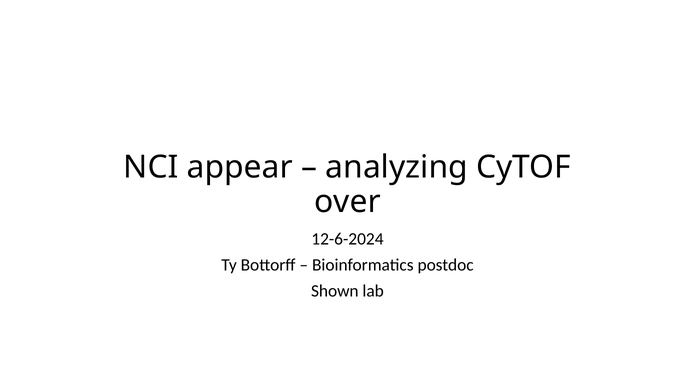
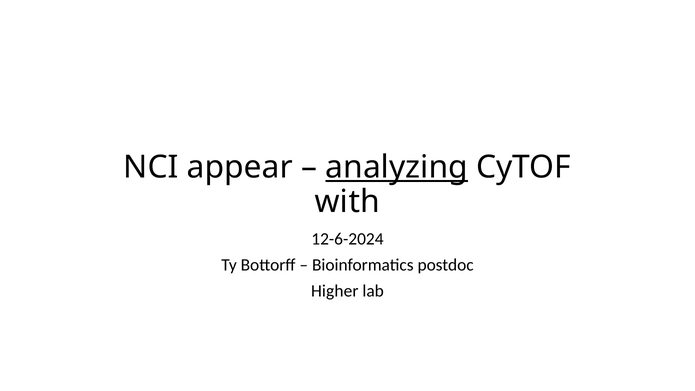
analyzing underline: none -> present
over: over -> with
Shown: Shown -> Higher
